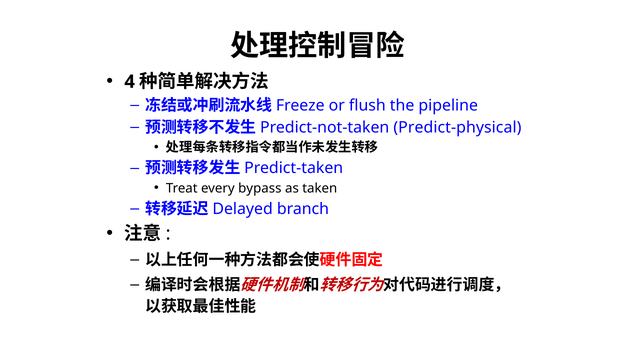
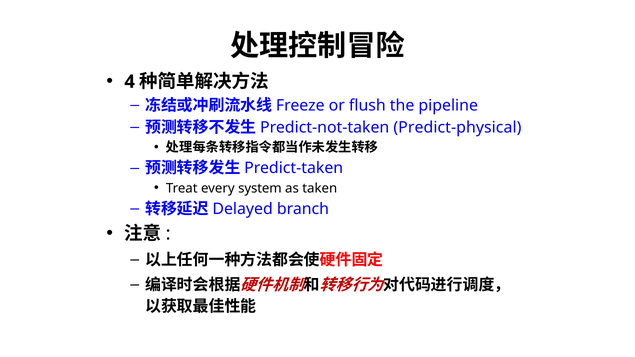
bypass: bypass -> system
